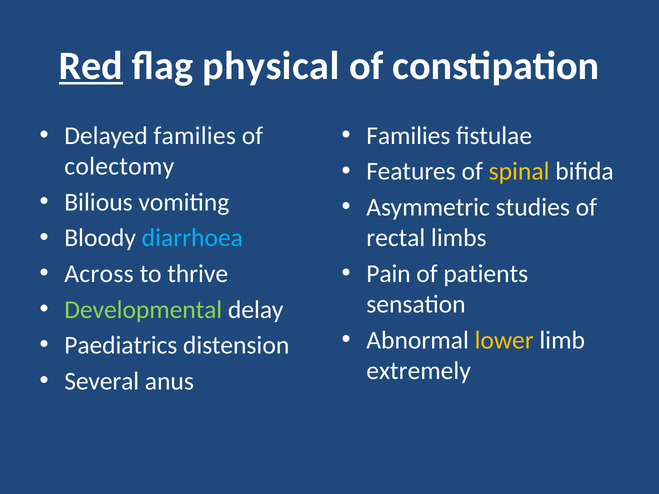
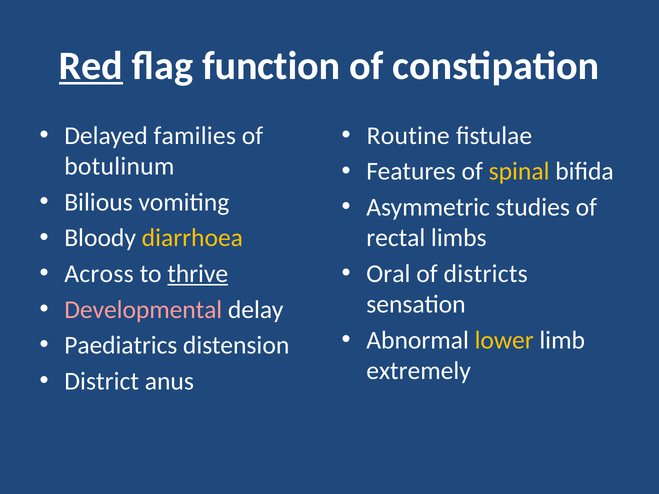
physical: physical -> function
Families at (408, 136): Families -> Routine
colectomy: colectomy -> botulinum
diarrhoea colour: light blue -> yellow
thrive underline: none -> present
Pain: Pain -> Oral
patients: patients -> districts
Developmental colour: light green -> pink
Several: Several -> District
